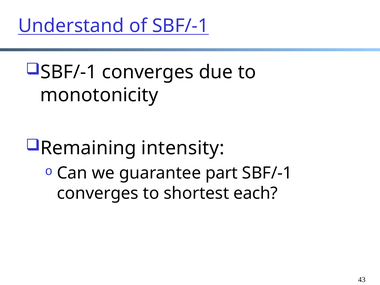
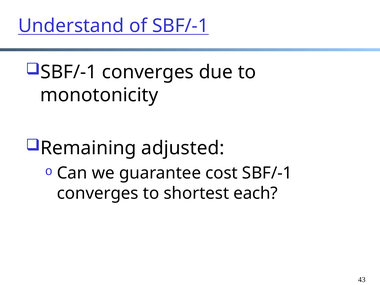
intensity: intensity -> adjusted
part: part -> cost
